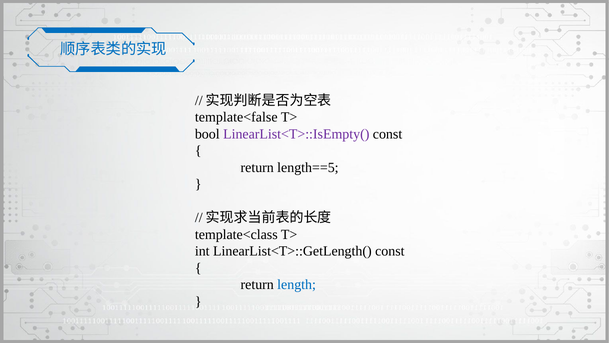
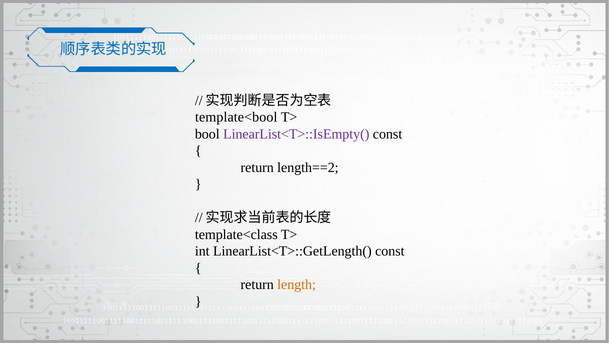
template<false: template<false -> template<bool
length==5: length==5 -> length==2
length colour: blue -> orange
